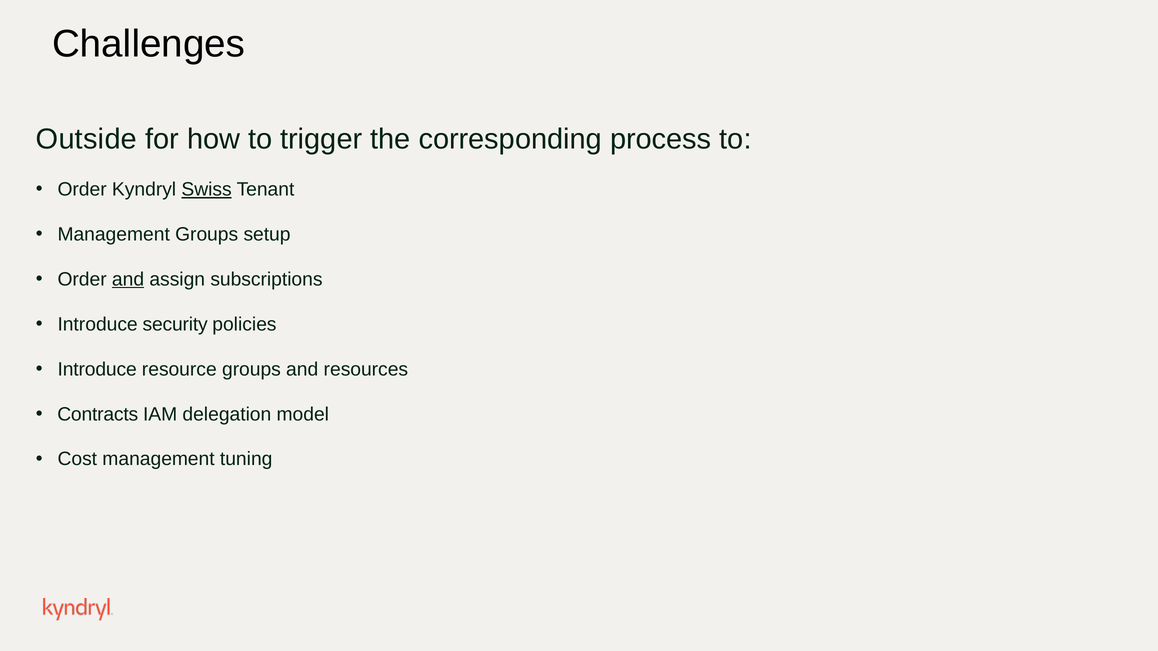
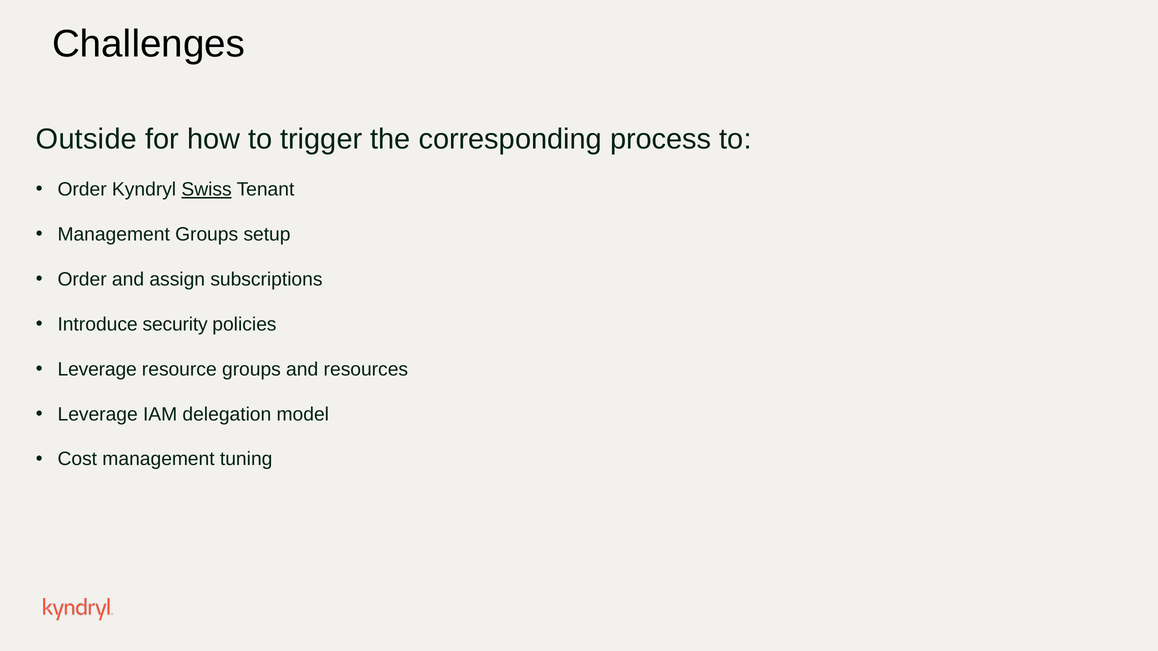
and at (128, 279) underline: present -> none
Introduce at (97, 369): Introduce -> Leverage
Contracts at (98, 414): Contracts -> Leverage
